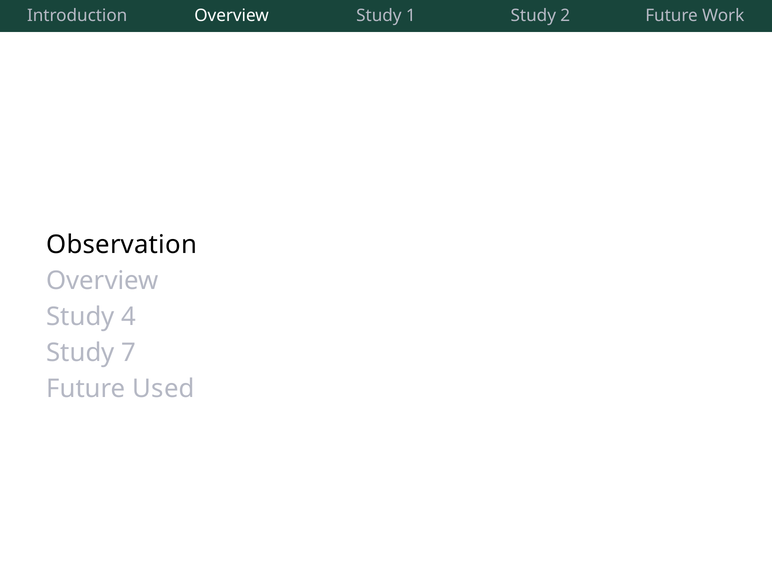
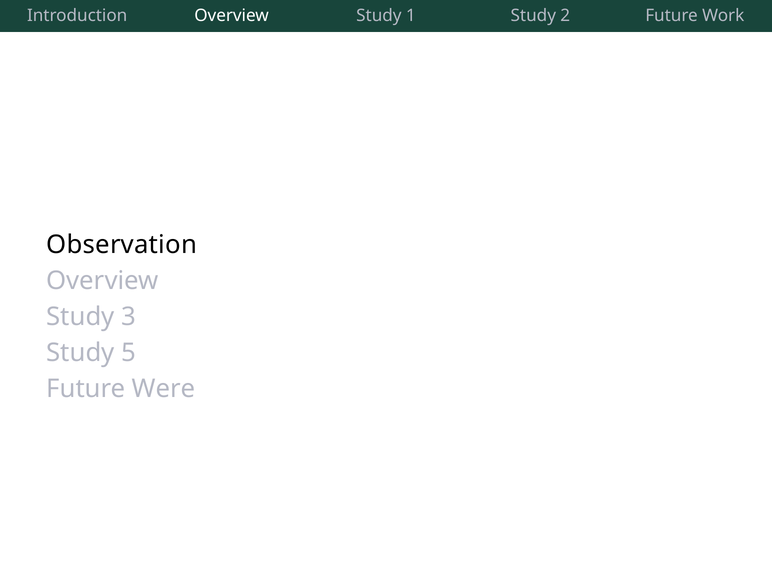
4: 4 -> 3
7: 7 -> 5
Used: Used -> Were
